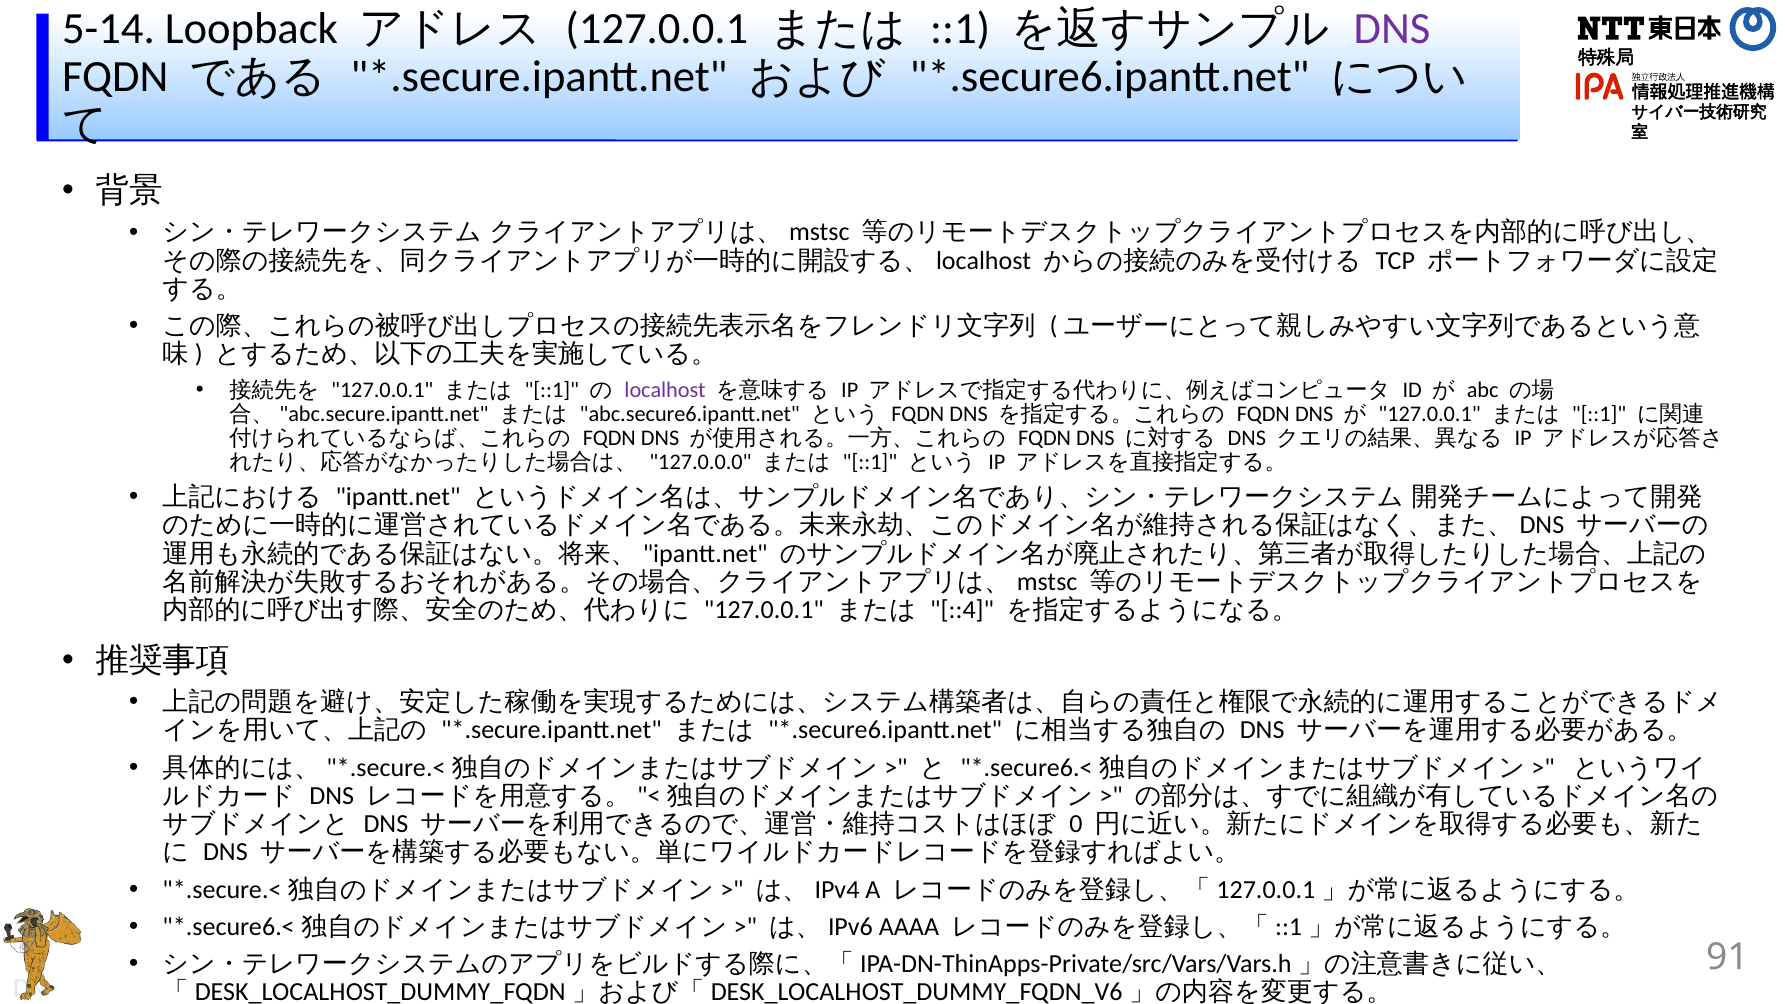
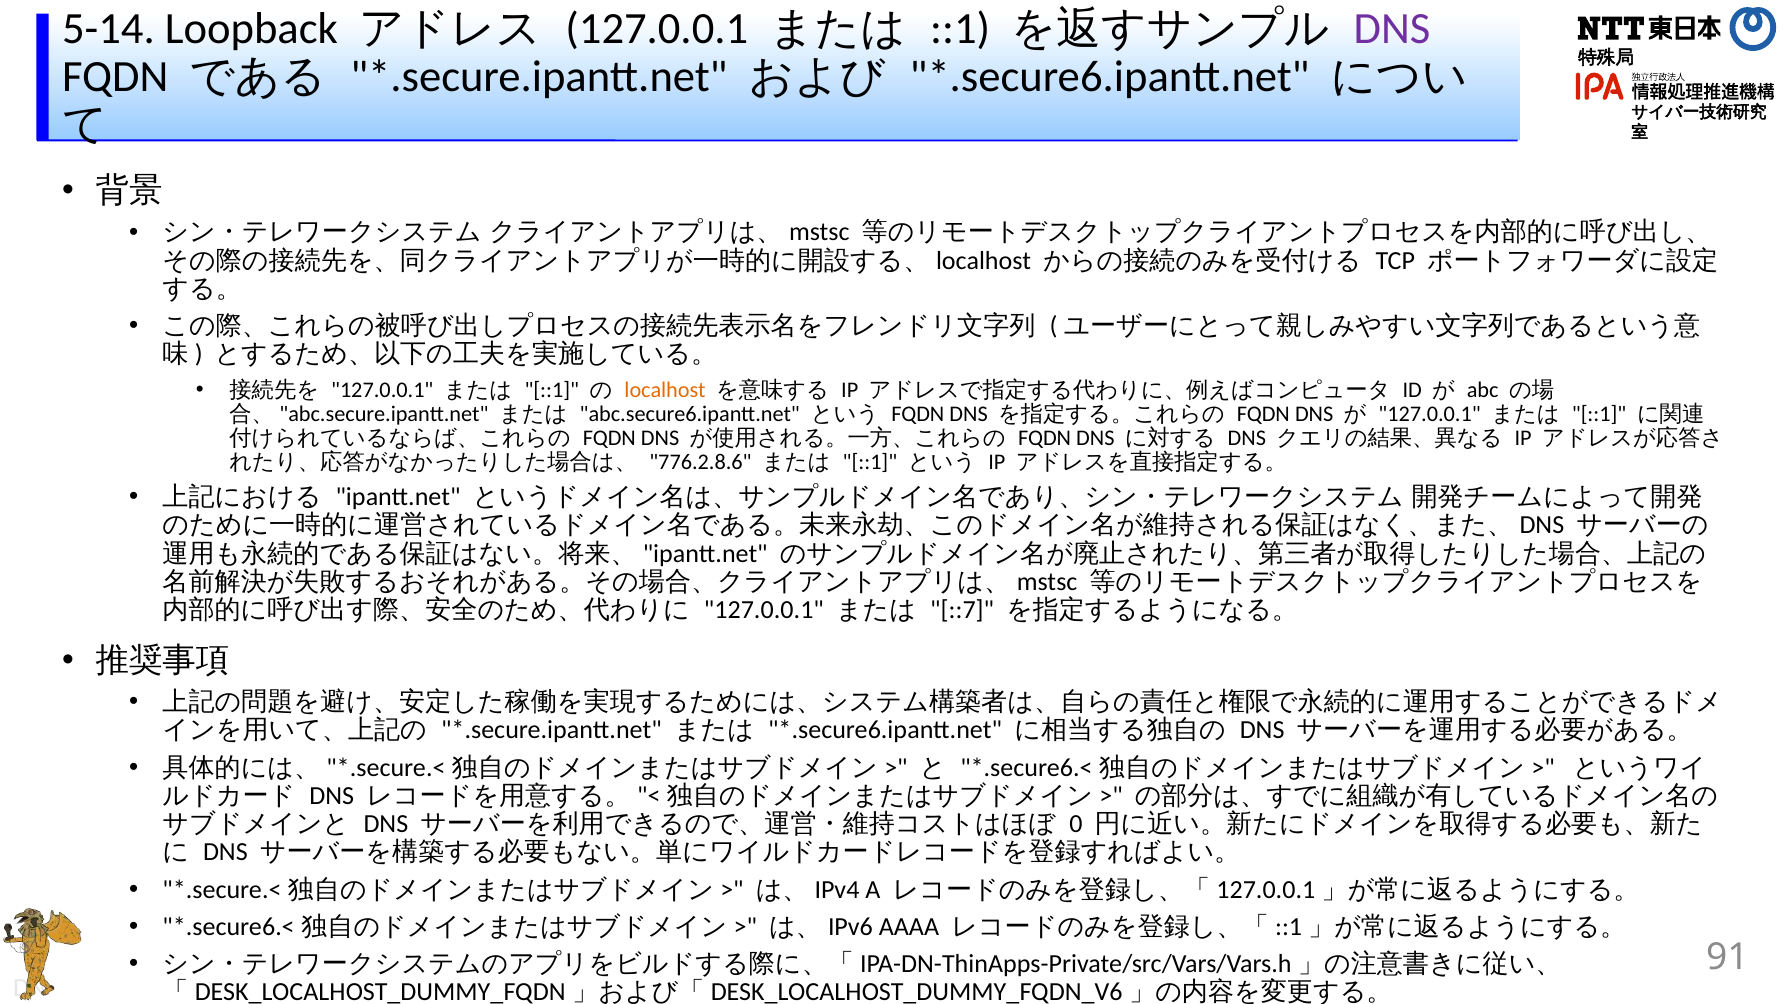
localhost at (665, 390) colour: purple -> orange
127.0.0.0: 127.0.0.0 -> 776.2.8.6
::4: ::4 -> ::7
